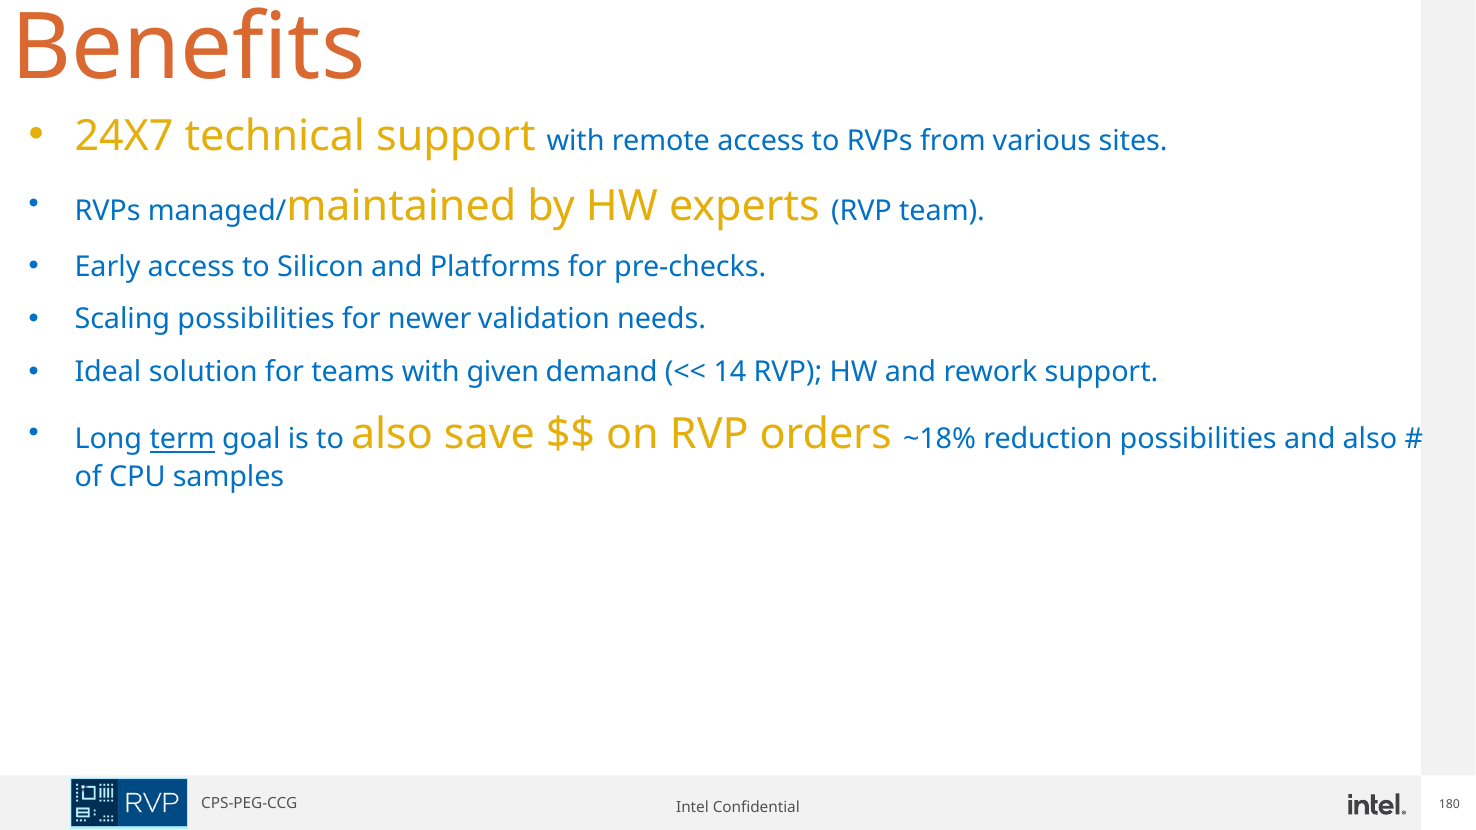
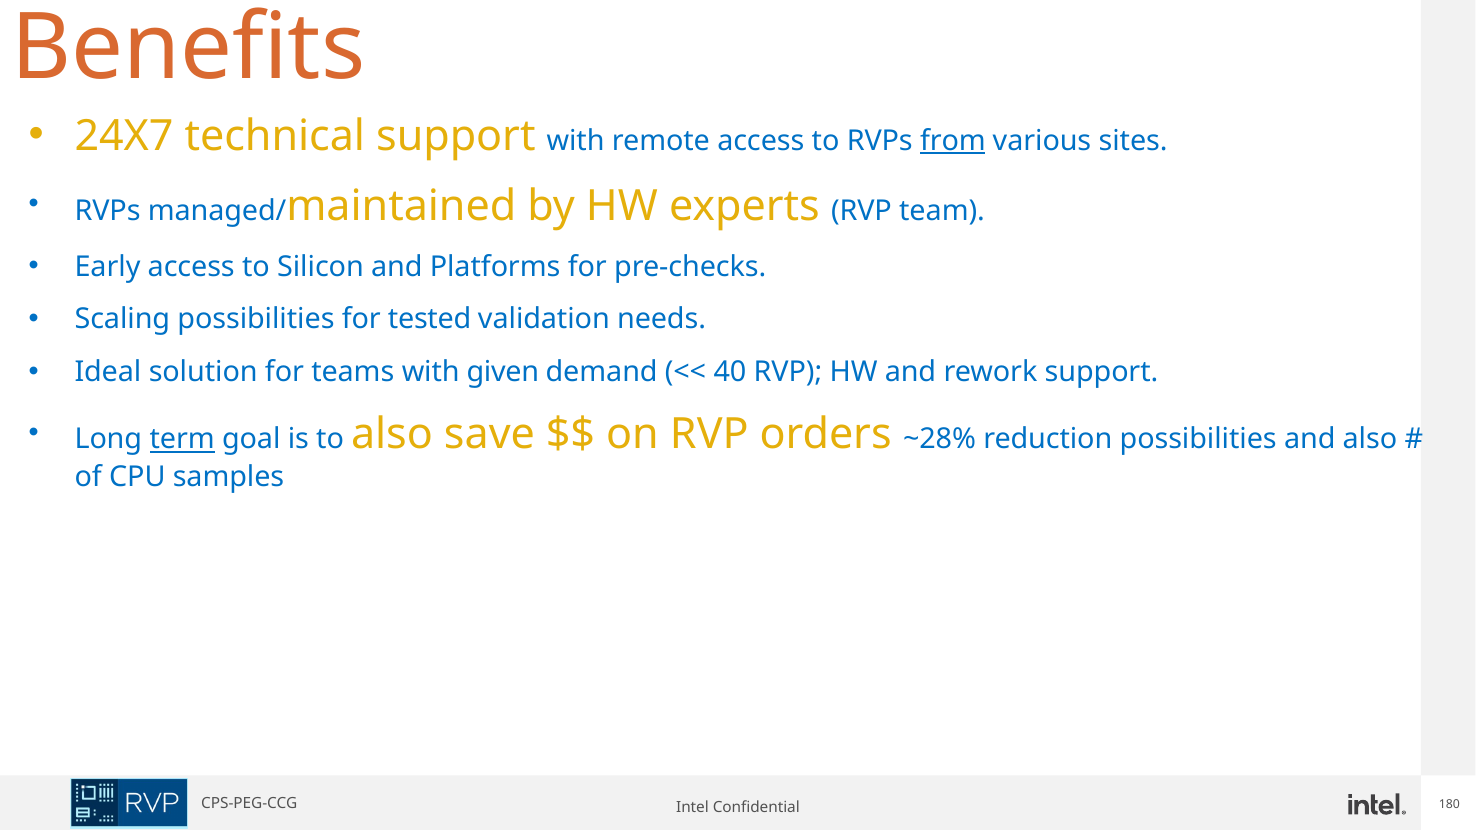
from underline: none -> present
newer: newer -> tested
14: 14 -> 40
~18%: ~18% -> ~28%
